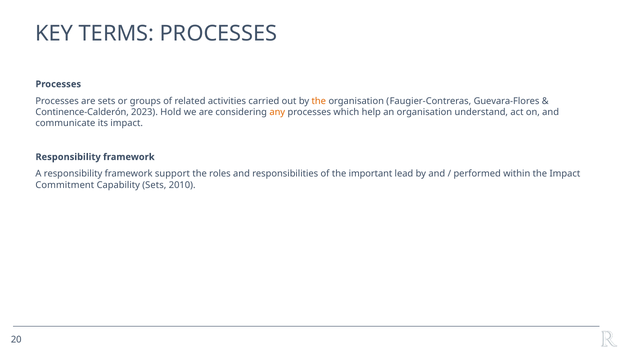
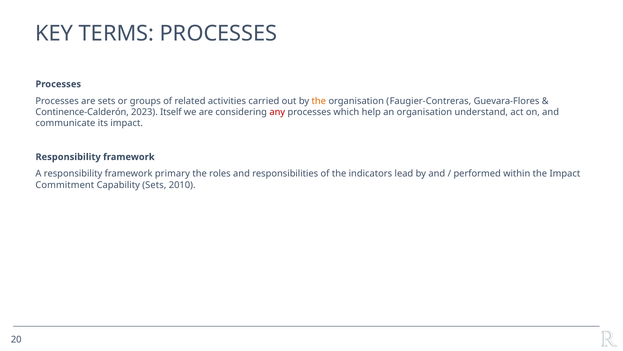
Hold: Hold -> Itself
any colour: orange -> red
support: support -> primary
important: important -> indicators
